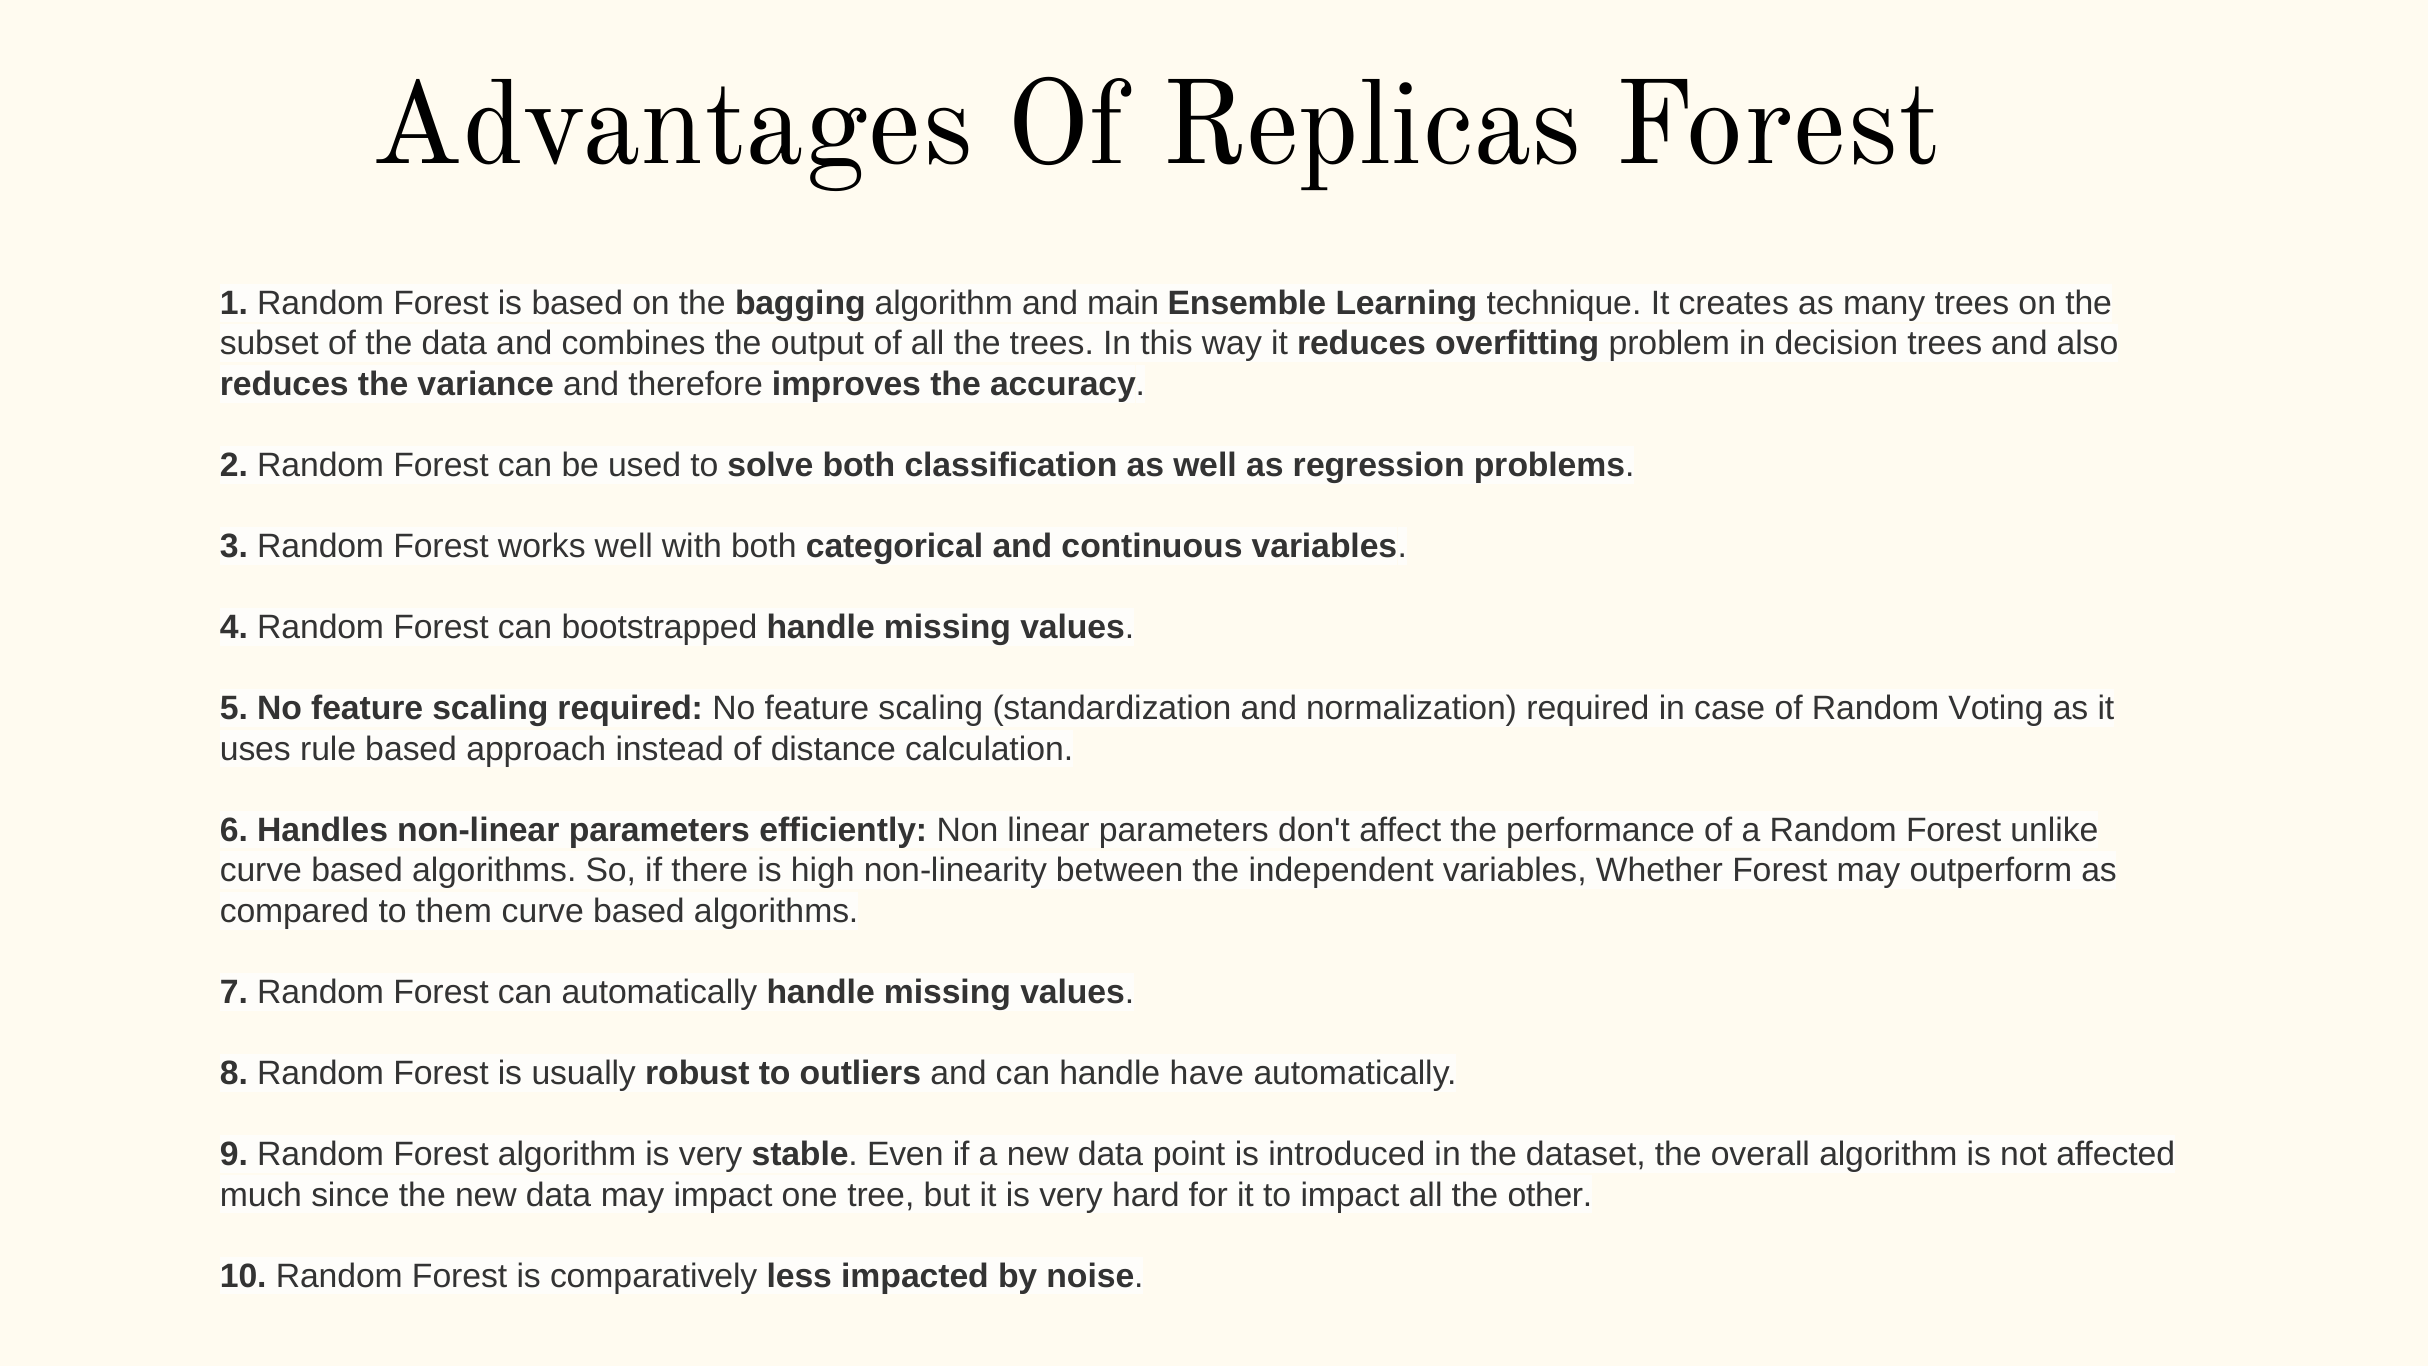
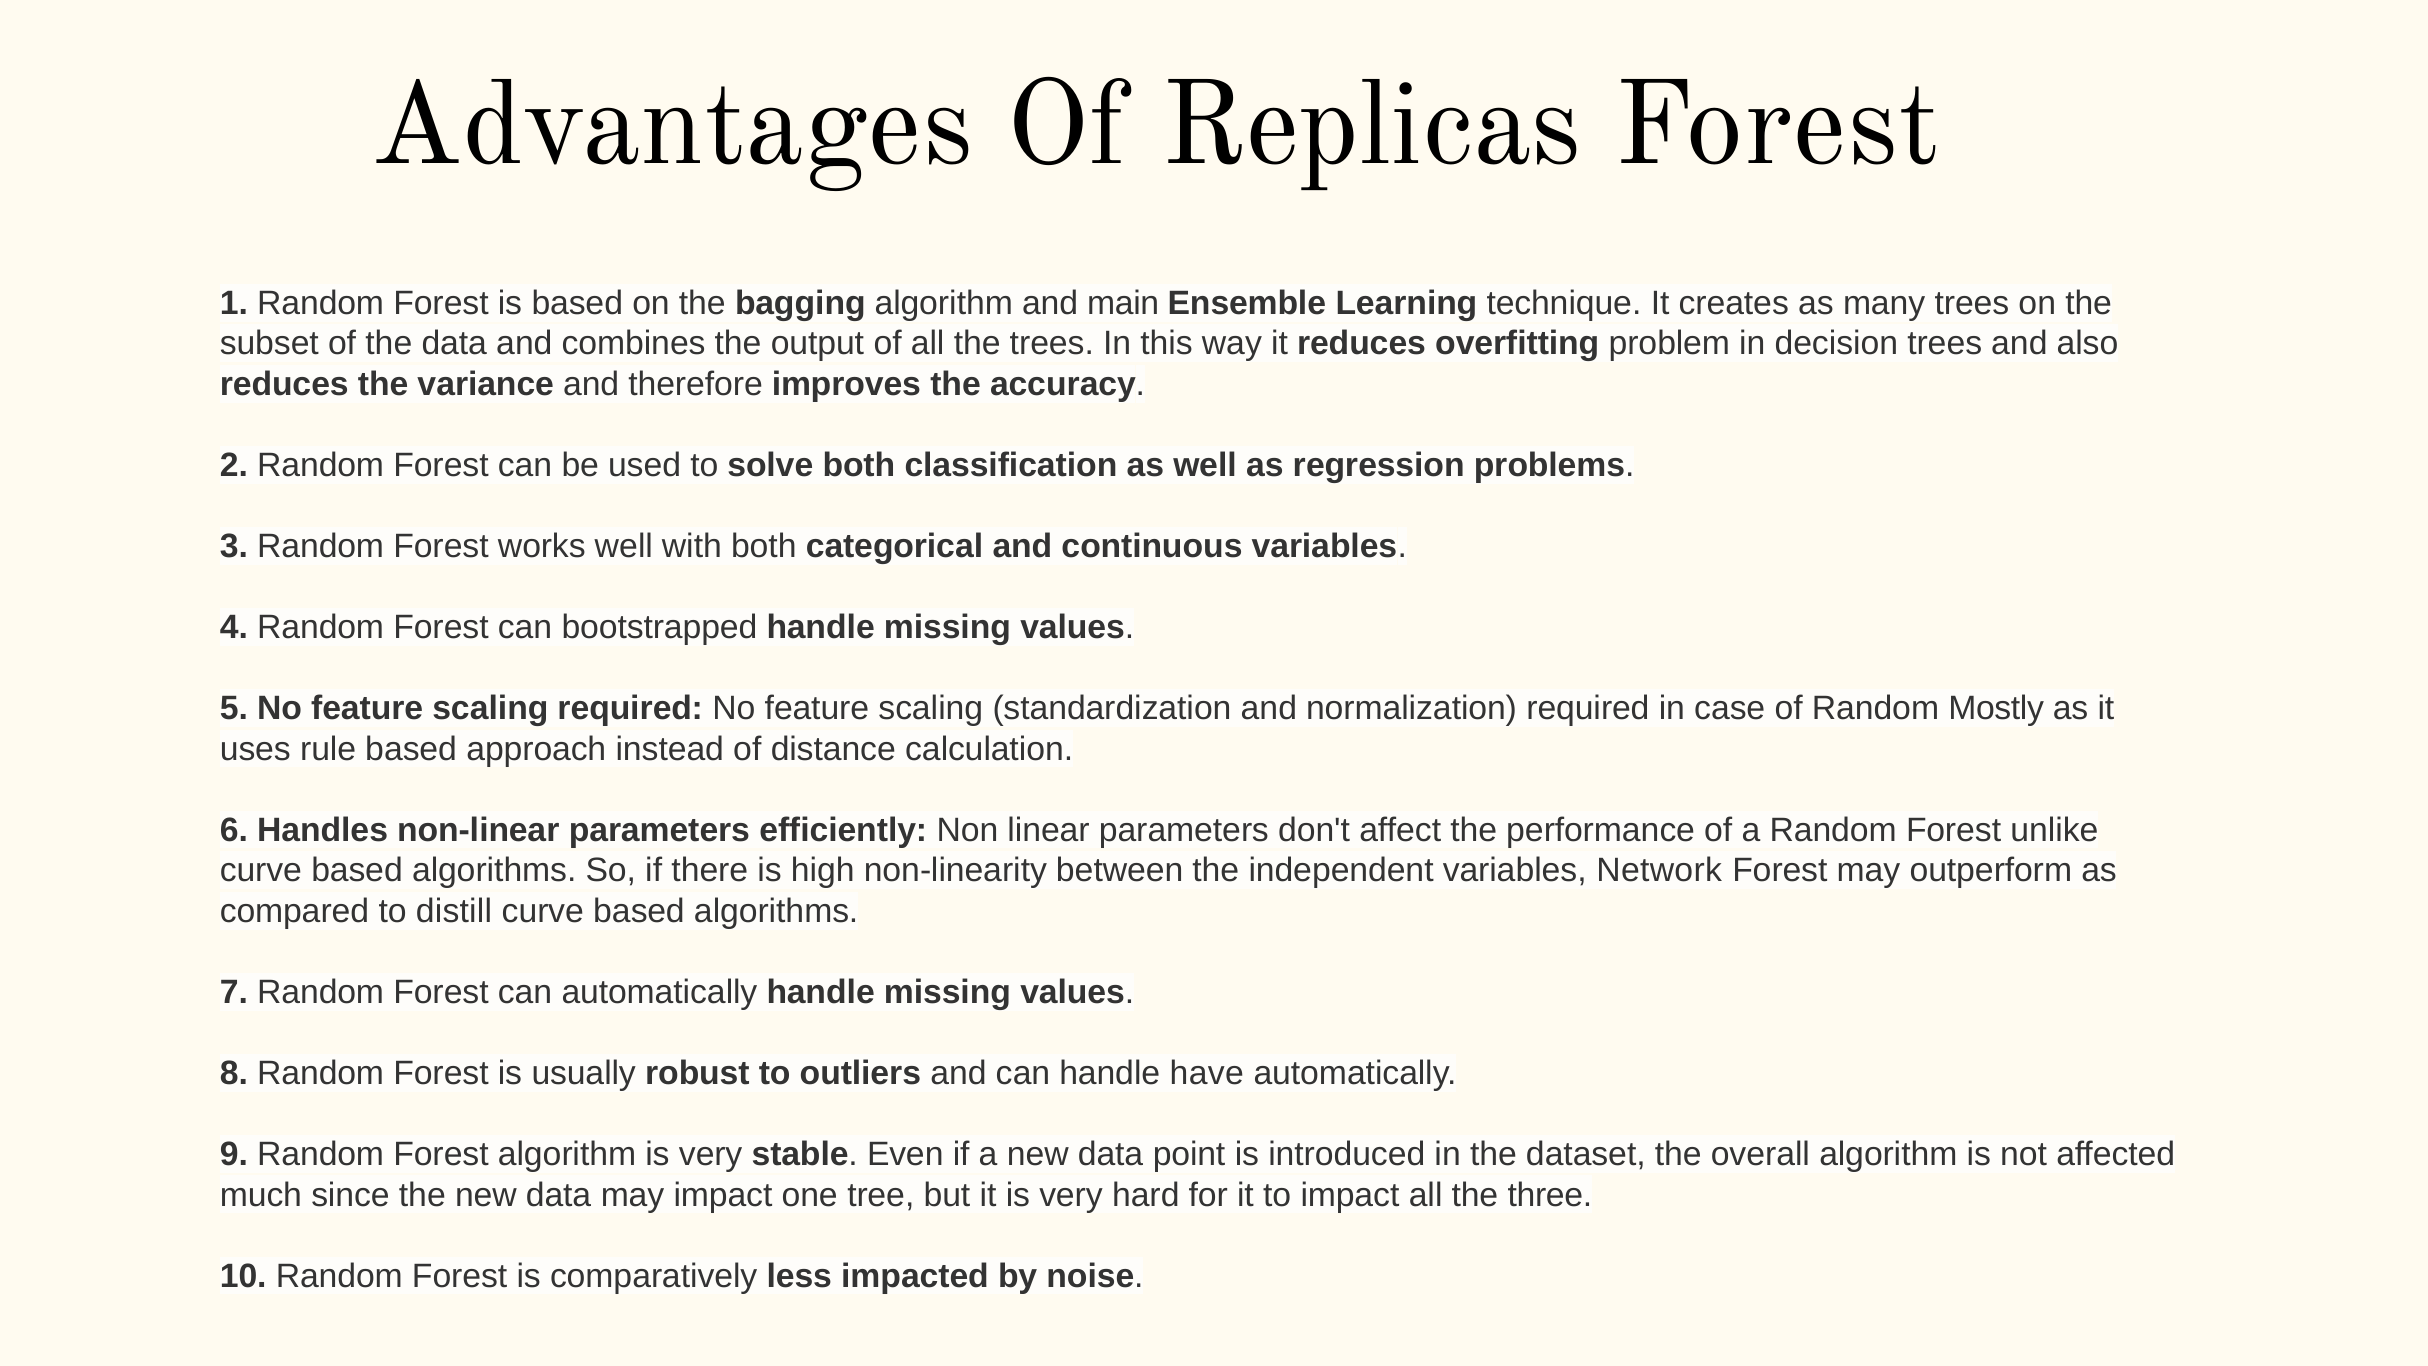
Voting: Voting -> Mostly
Whether: Whether -> Network
them: them -> distill
other: other -> three
